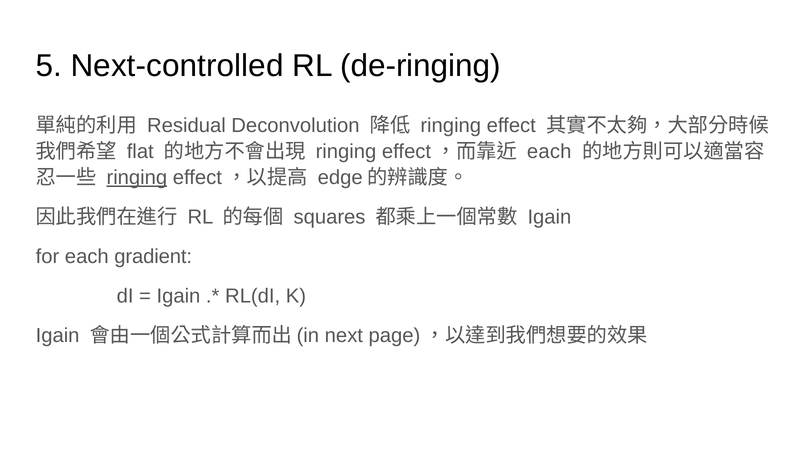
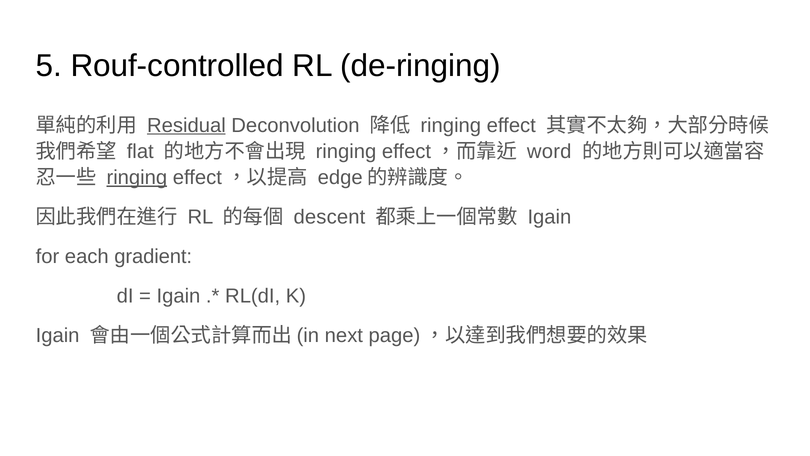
Next-controlled: Next-controlled -> Rouf-controlled
Residual underline: none -> present
each at (549, 151): each -> word
squares: squares -> descent
